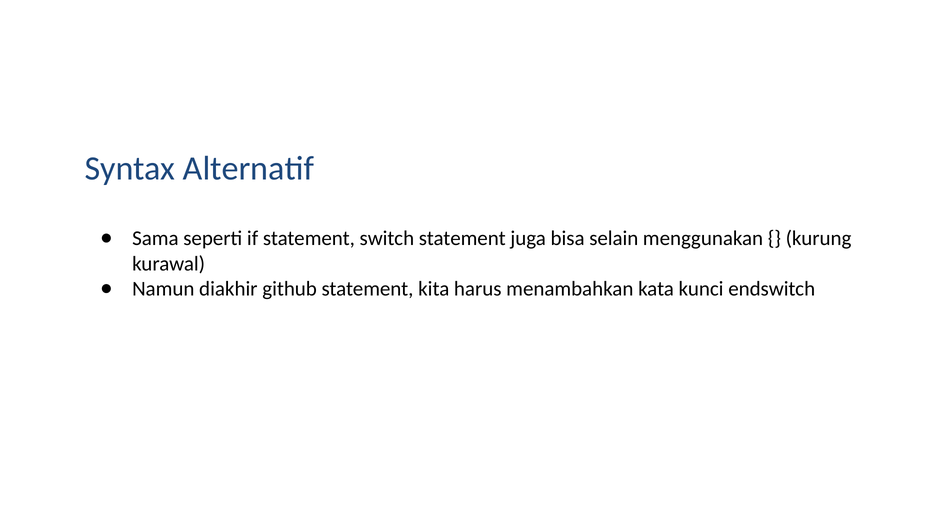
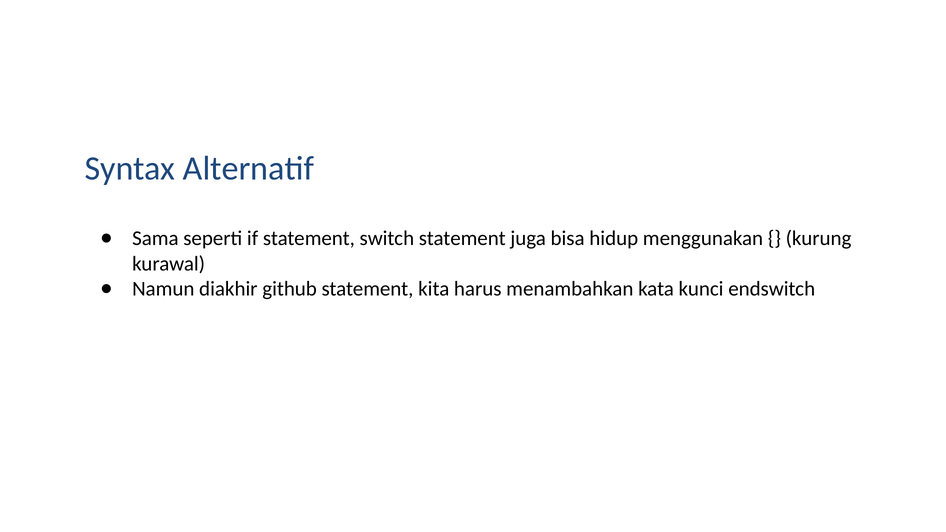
selain: selain -> hidup
